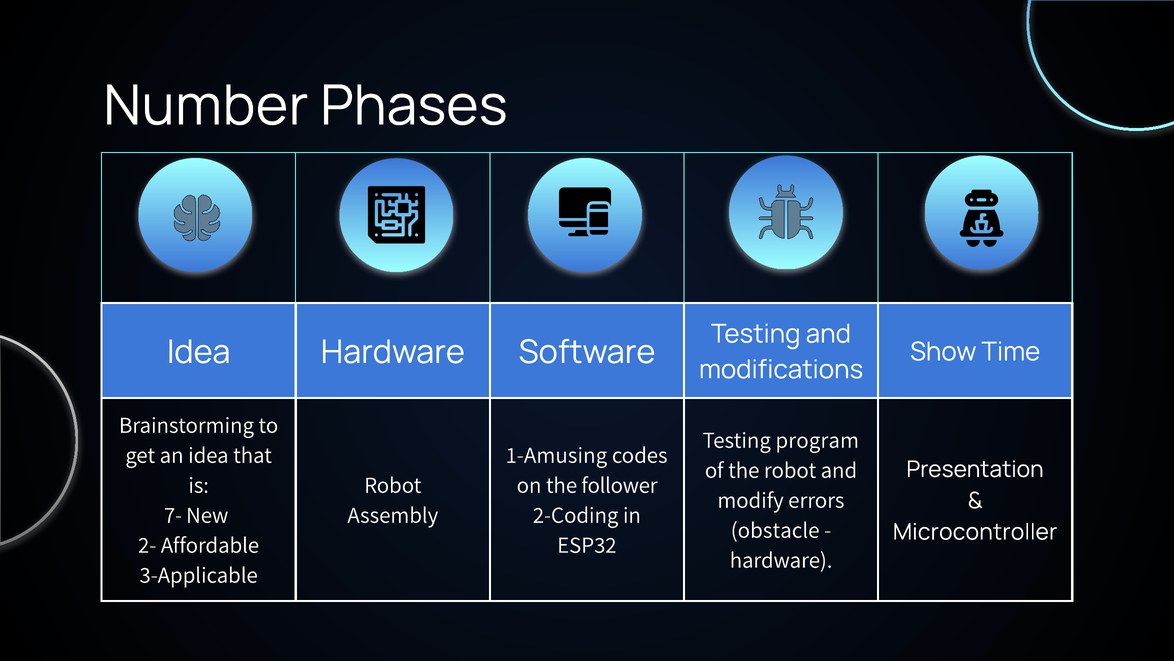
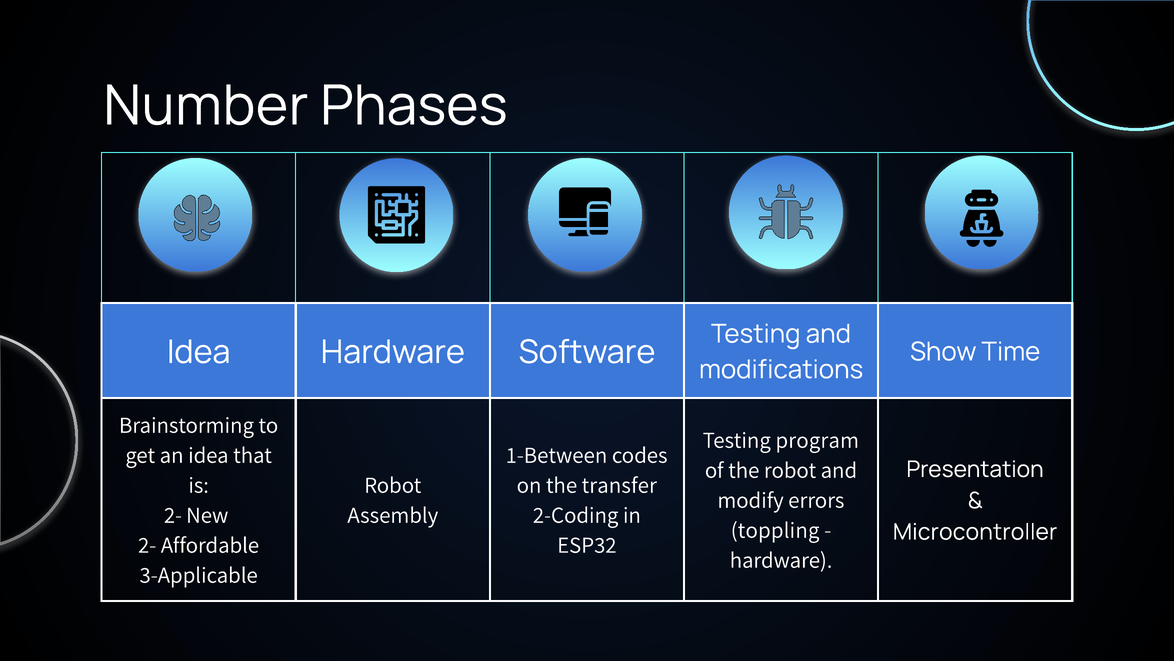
1-Amusing: 1-Amusing -> 1-Between
follower: follower -> transfer
7- at (173, 515): 7- -> 2-
obstacle: obstacle -> toppling
